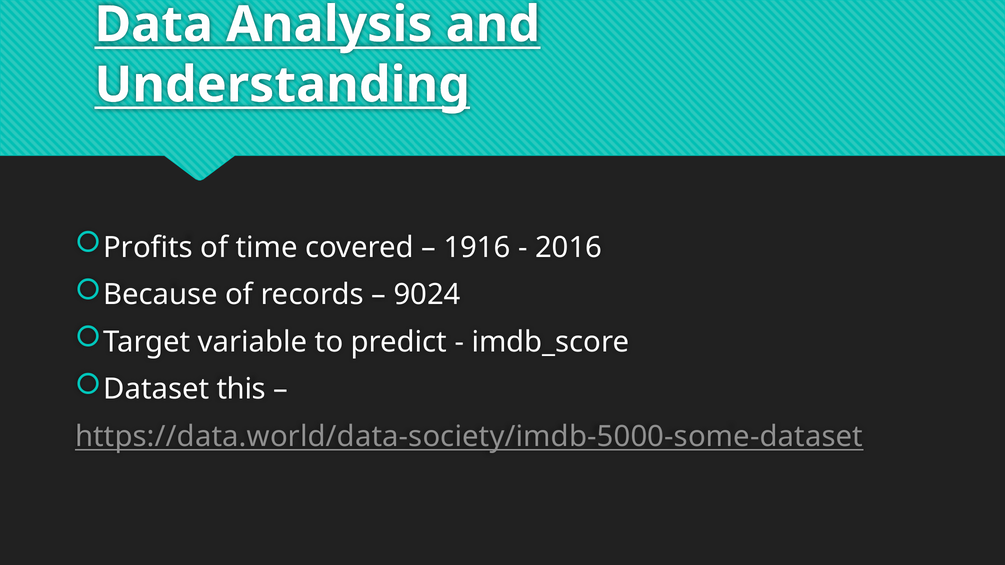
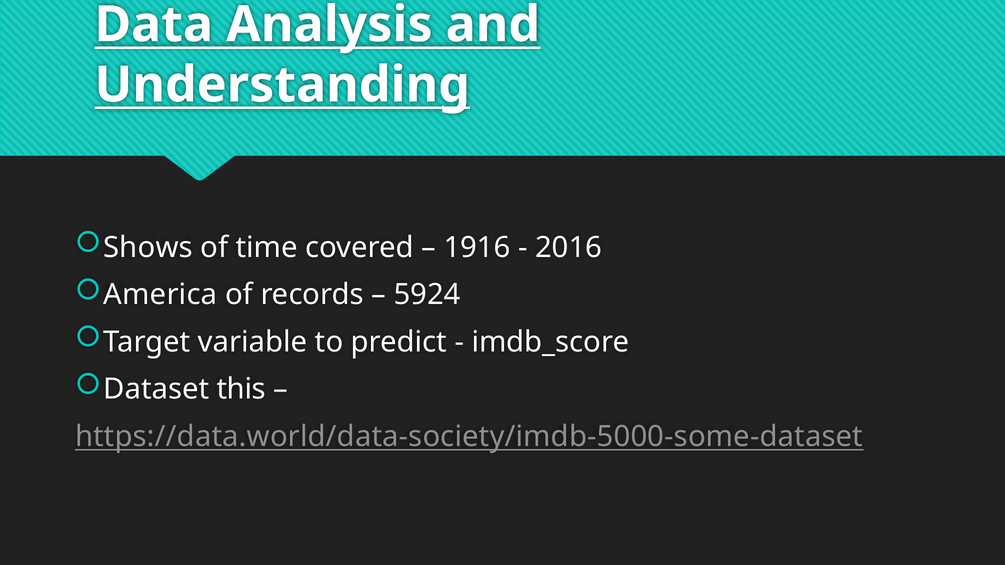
Profits: Profits -> Shows
Because: Because -> America
9024: 9024 -> 5924
